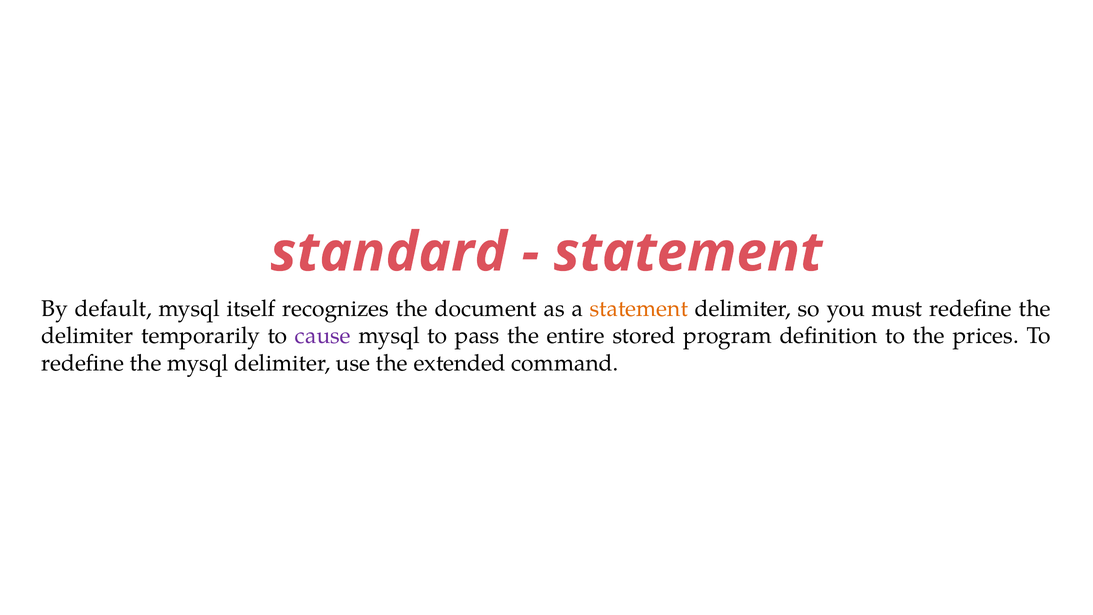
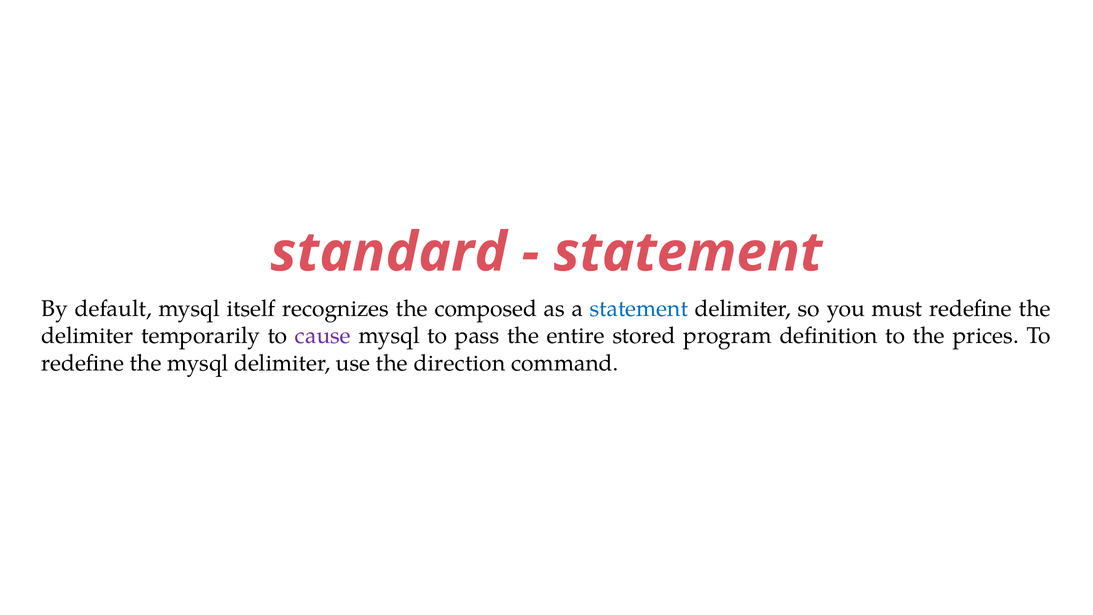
document: document -> composed
statement at (639, 309) colour: orange -> blue
extended: extended -> direction
